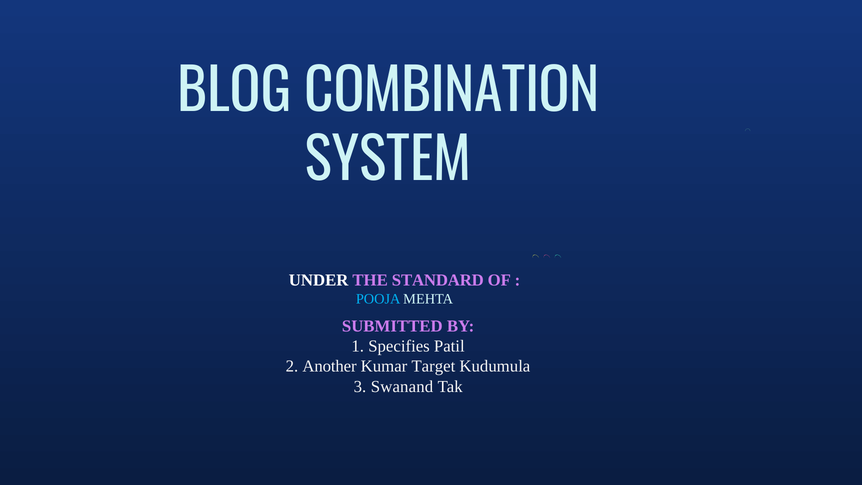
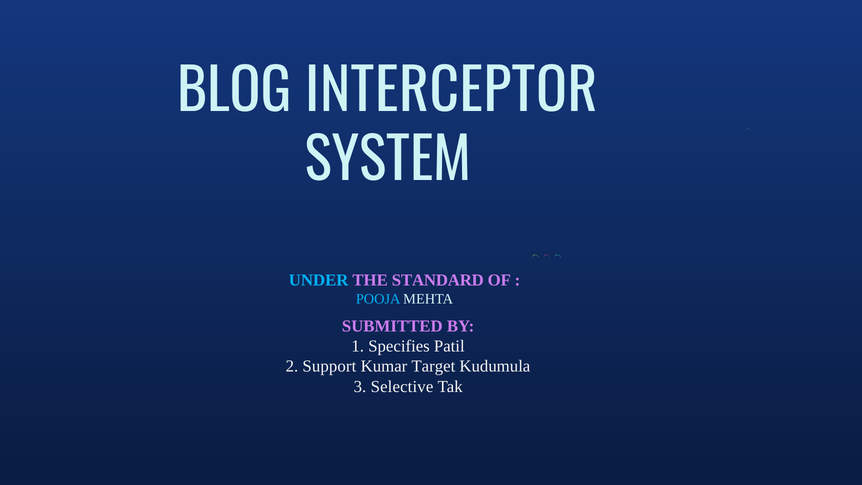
COMBINATION: COMBINATION -> INTERCEPTOR
UNDER colour: white -> light blue
Another: Another -> Support
Swanand: Swanand -> Selective
